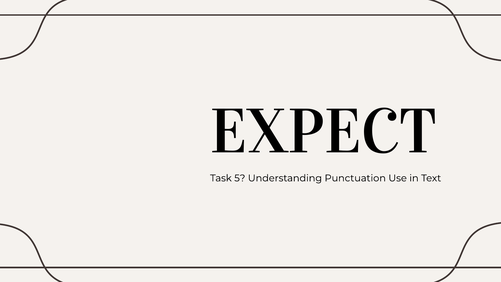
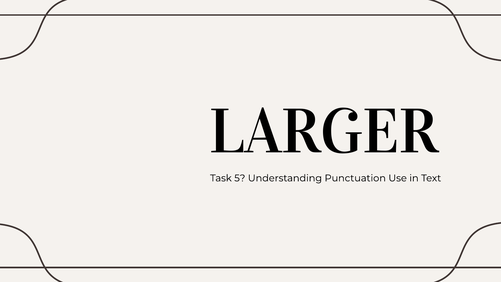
EXPECT: EXPECT -> LARGER
